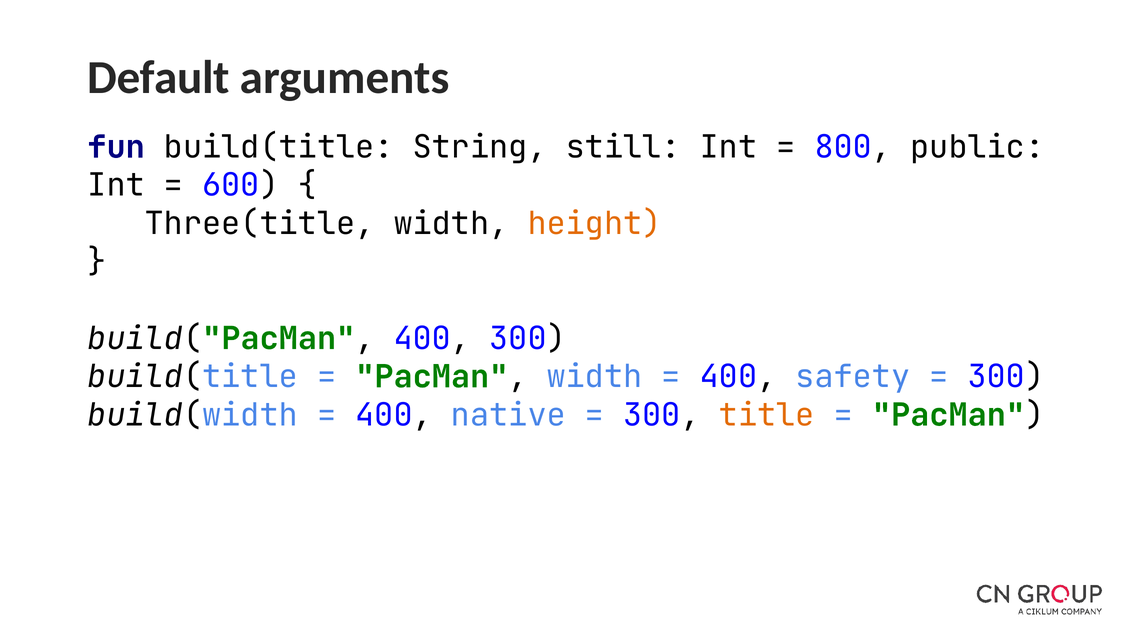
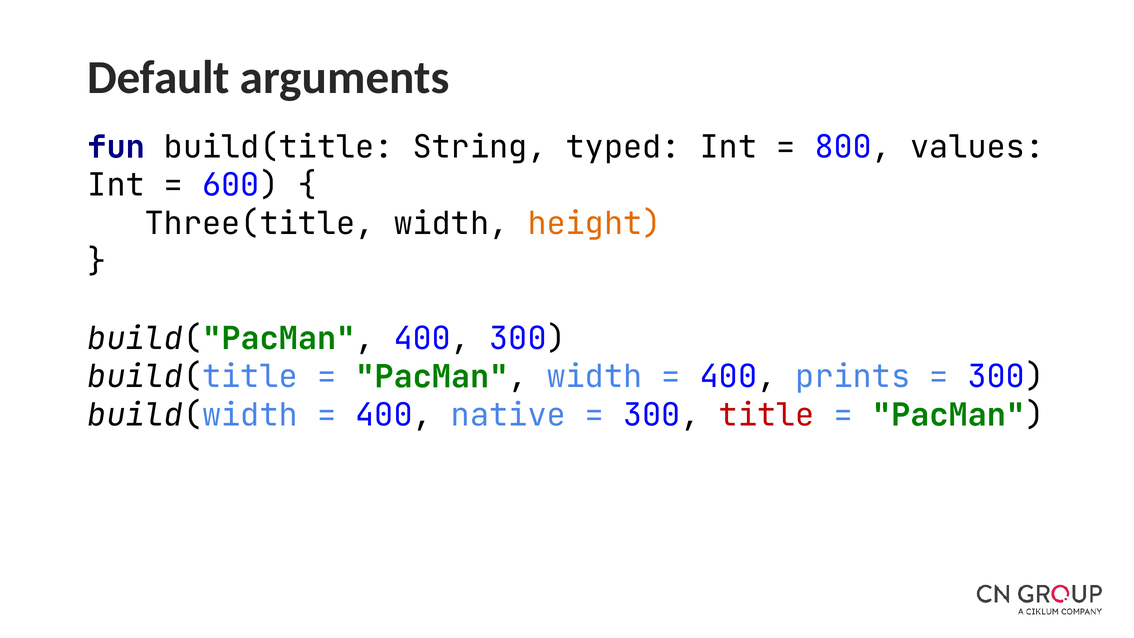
still: still -> typed
public: public -> values
safety: safety -> prints
title colour: orange -> red
